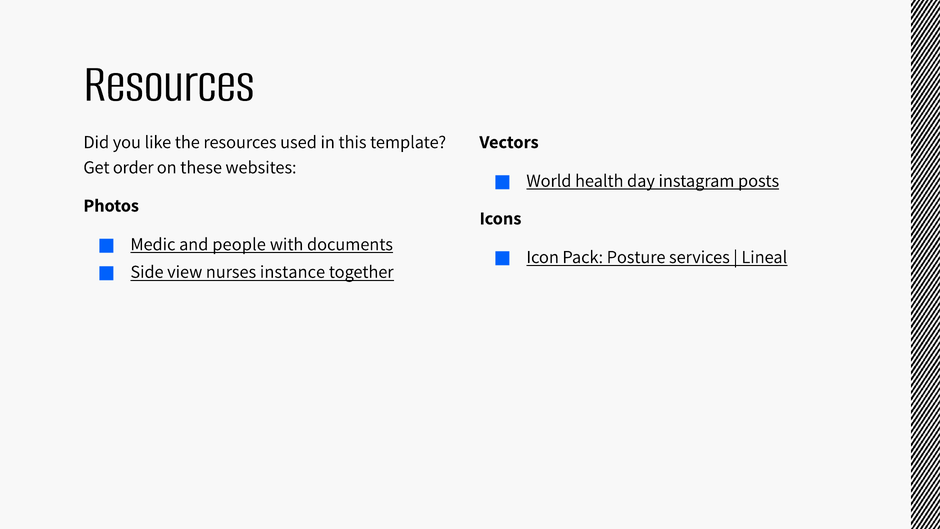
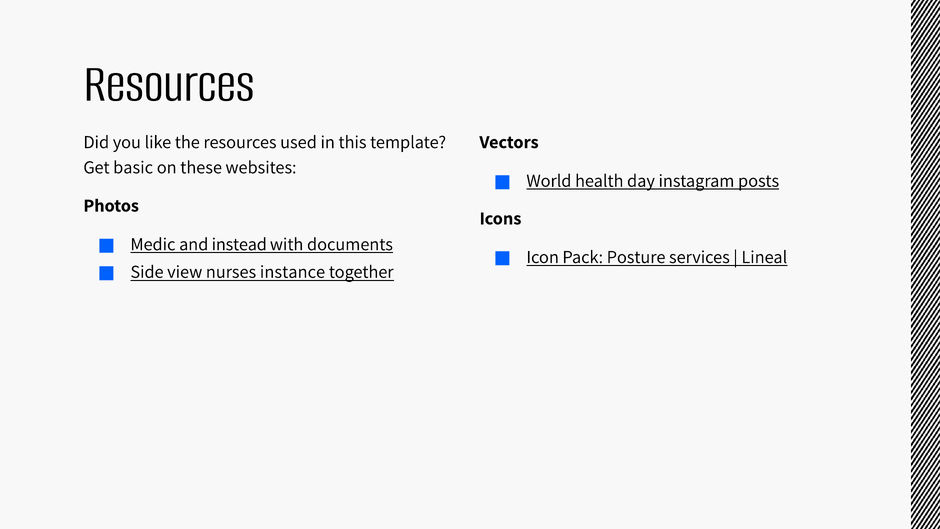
order: order -> basic
people: people -> instead
